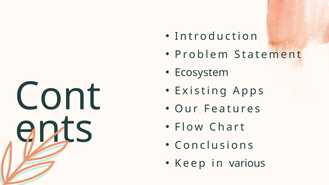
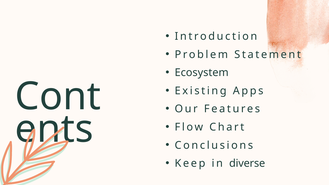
various: various -> diverse
